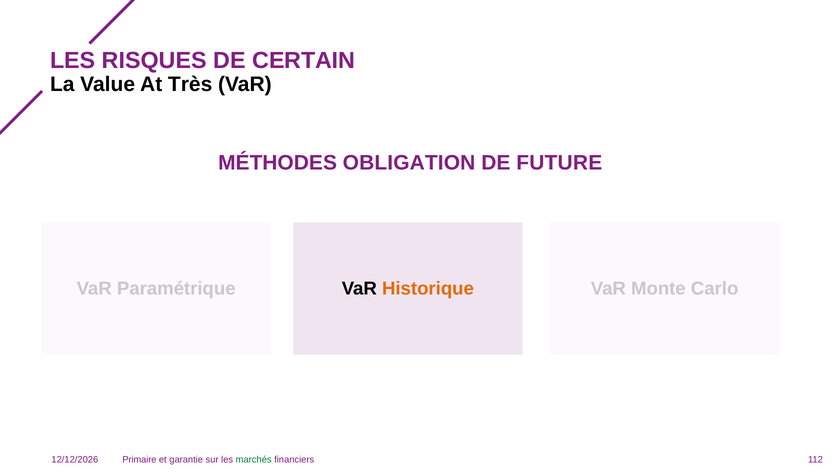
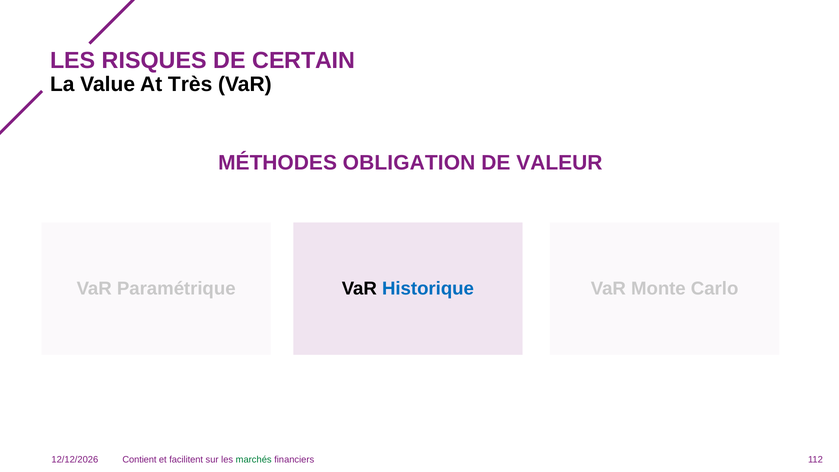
FUTURE: FUTURE -> VALEUR
Historique colour: orange -> blue
Primaire: Primaire -> Contient
garantie: garantie -> facilitent
